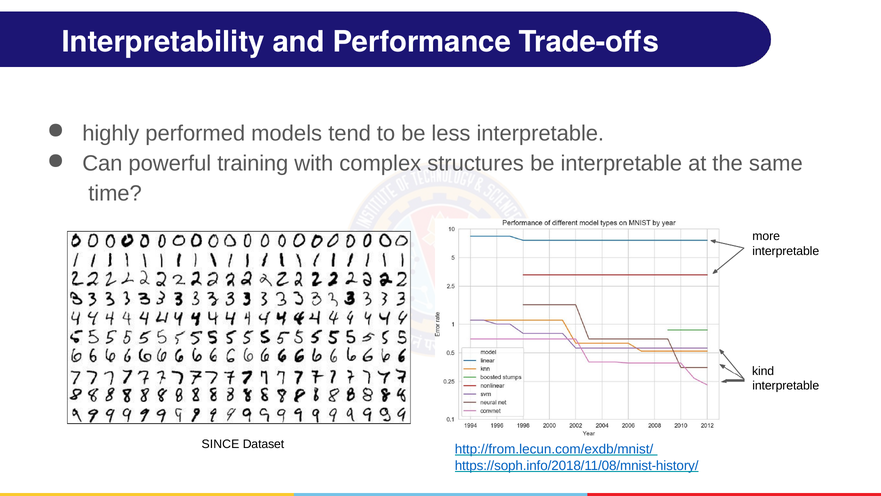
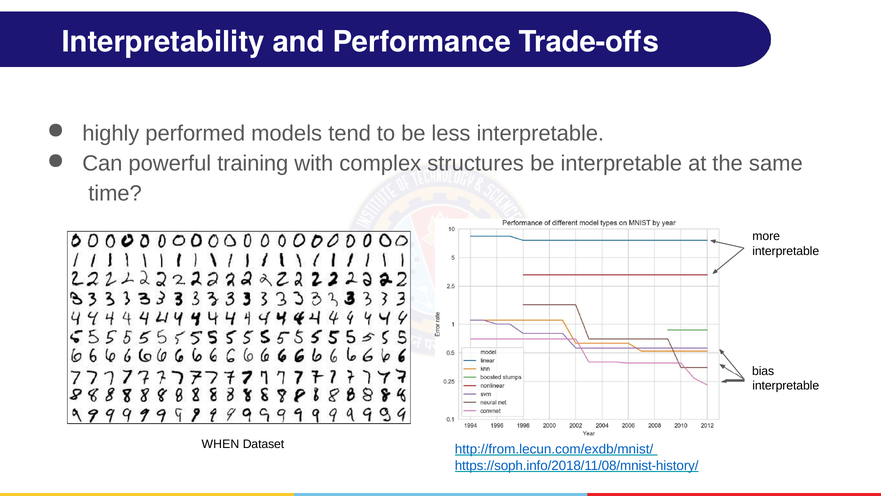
kind: kind -> bias
SINCE: SINCE -> WHEN
